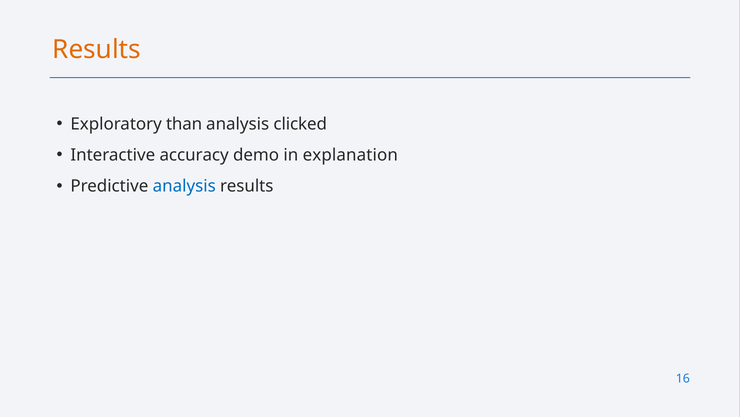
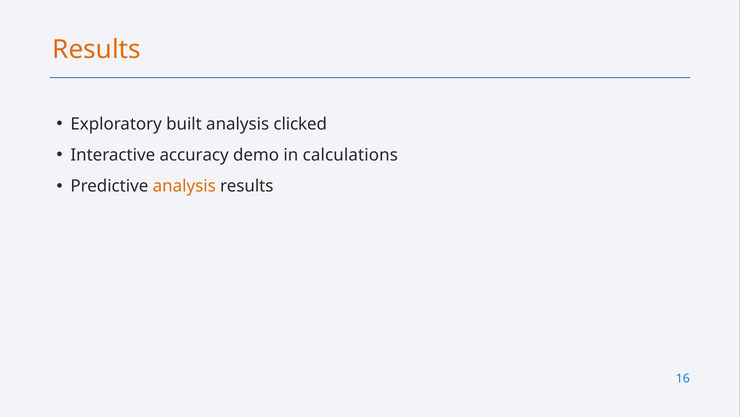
than: than -> built
explanation: explanation -> calculations
analysis at (184, 186) colour: blue -> orange
